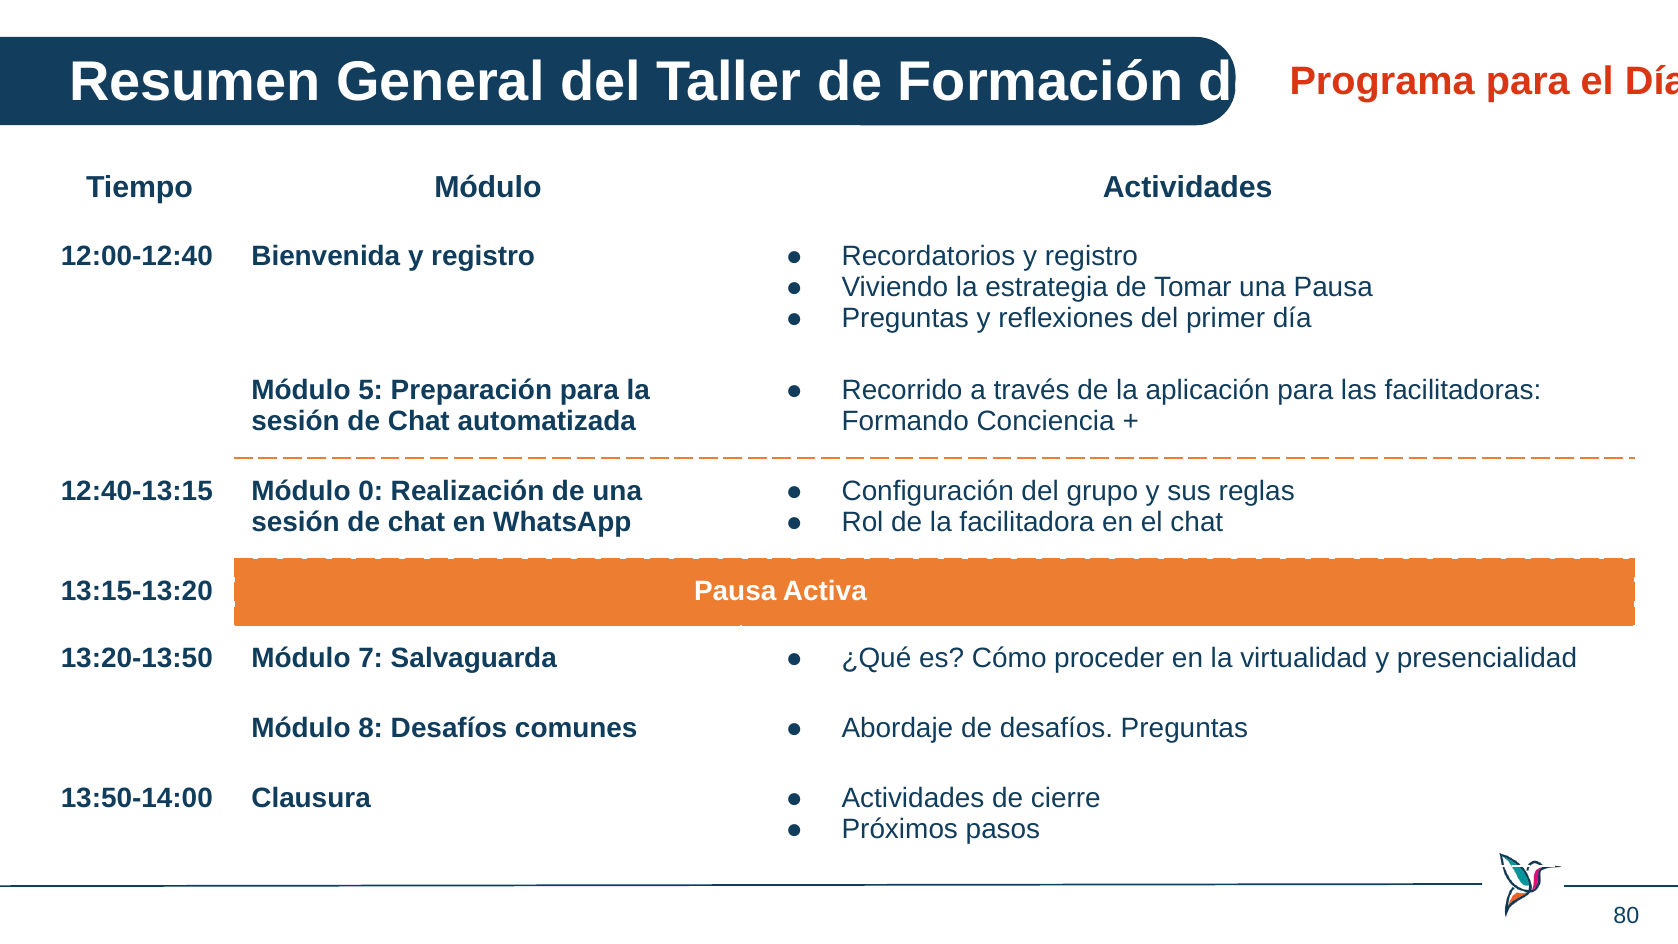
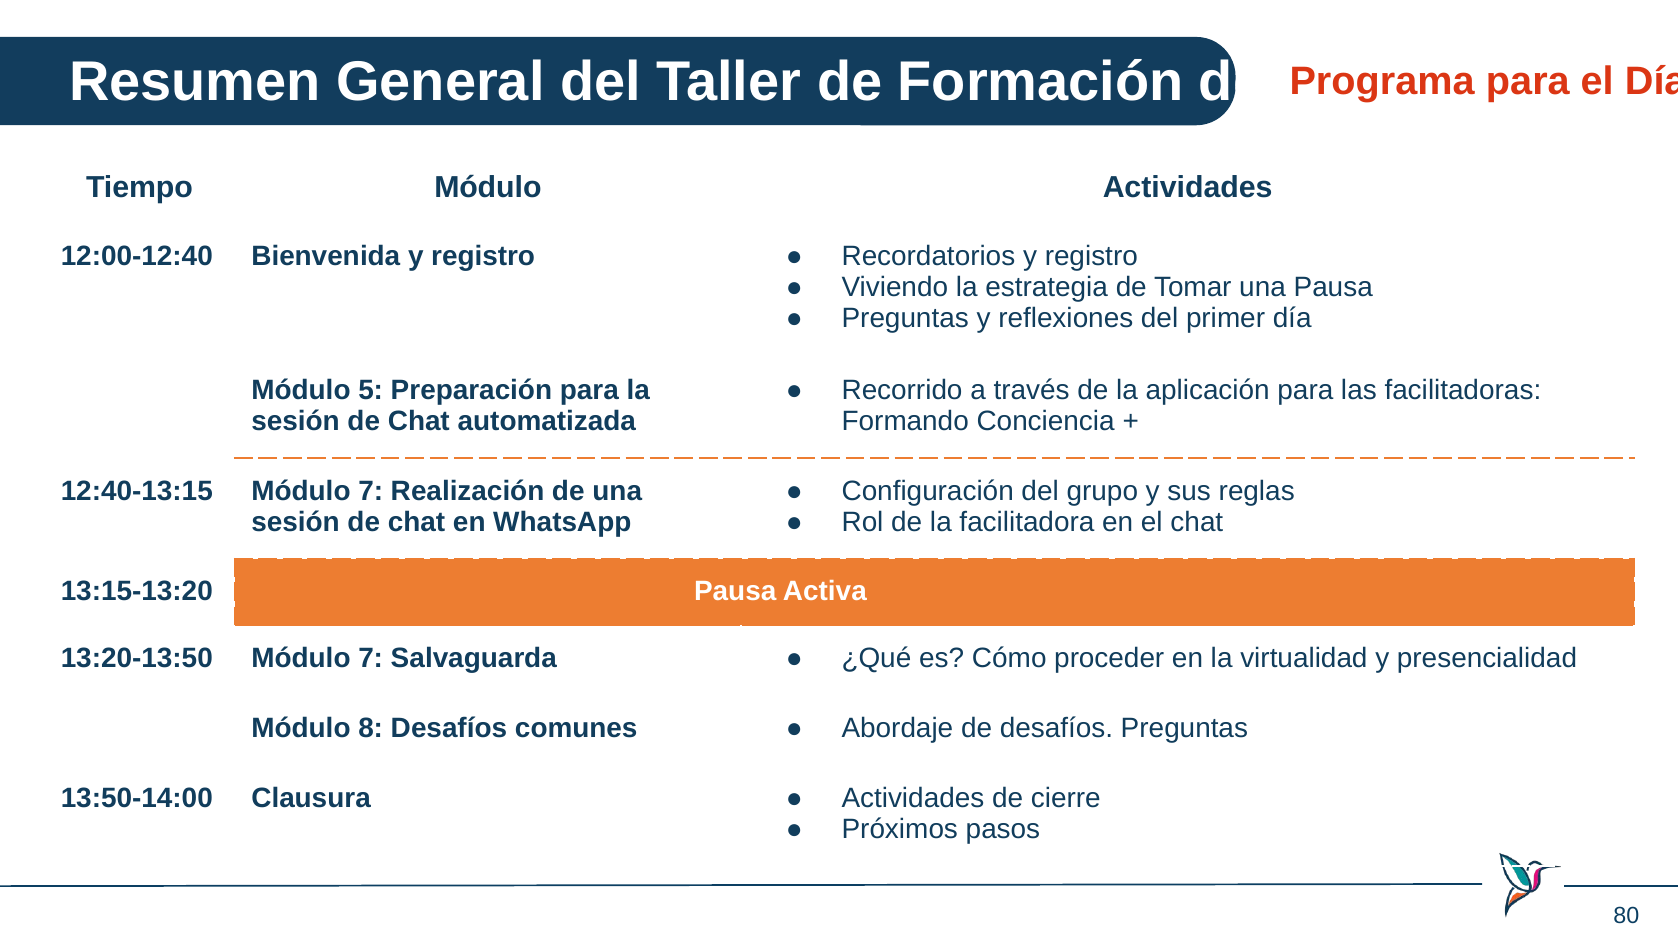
12:40-13:15 Módulo 0: 0 -> 7
